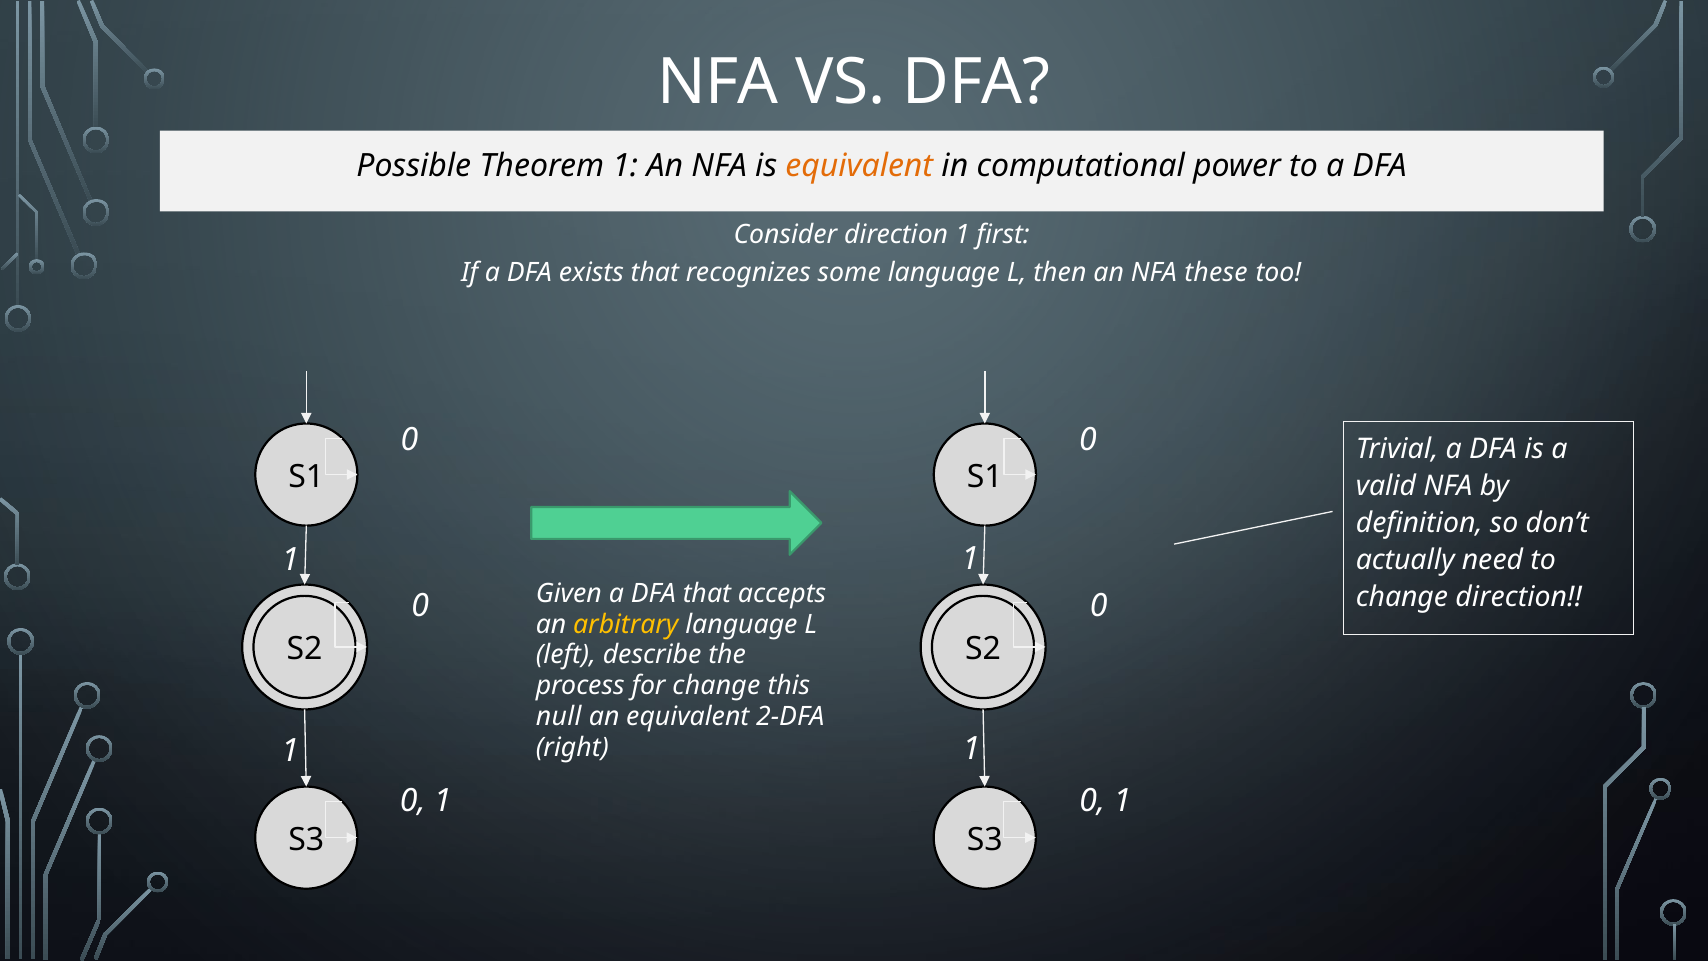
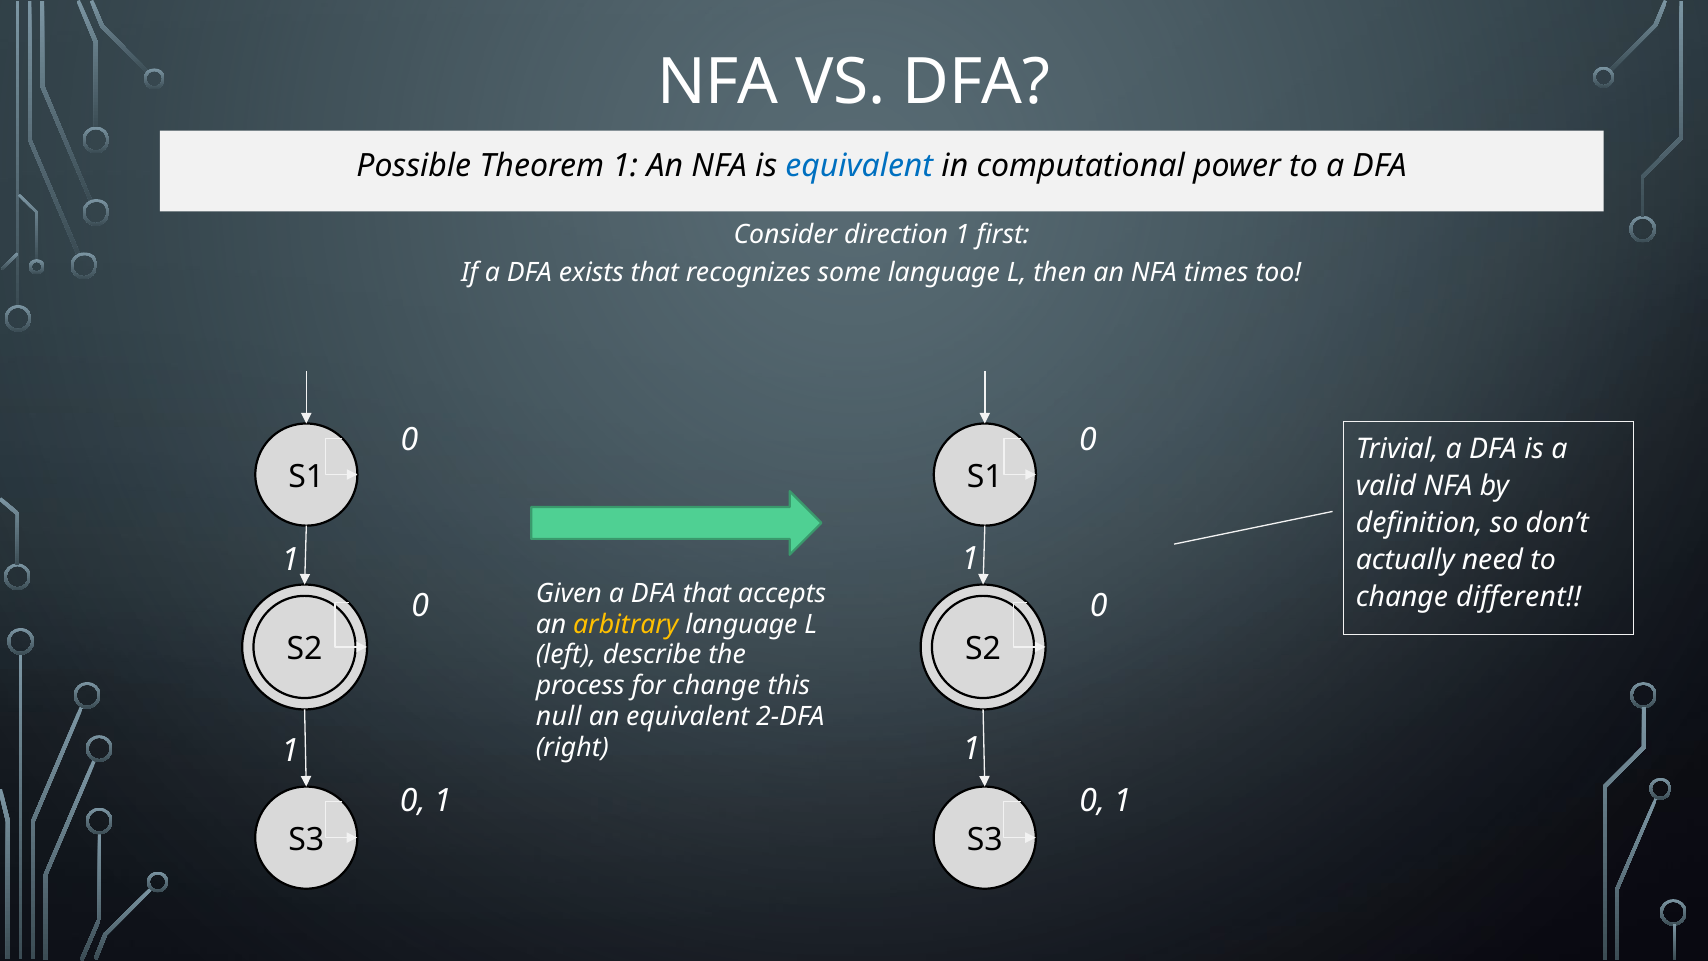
equivalent at (859, 166) colour: orange -> blue
these: these -> times
change direction: direction -> different
